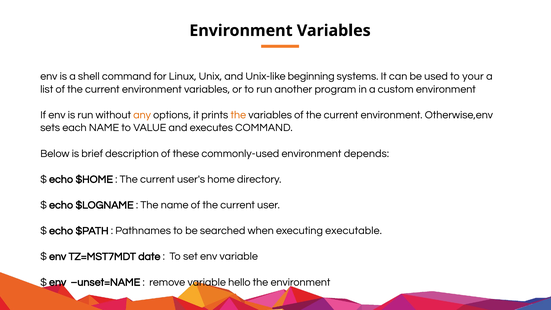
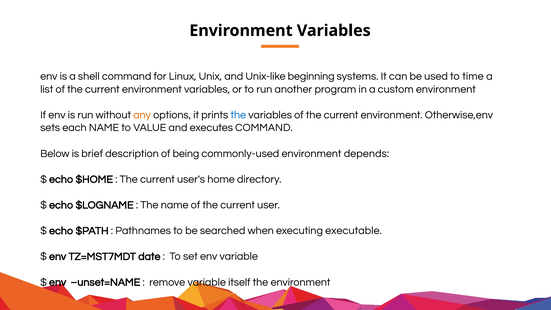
your: your -> time
the at (238, 115) colour: orange -> blue
these: these -> being
hello: hello -> itself
